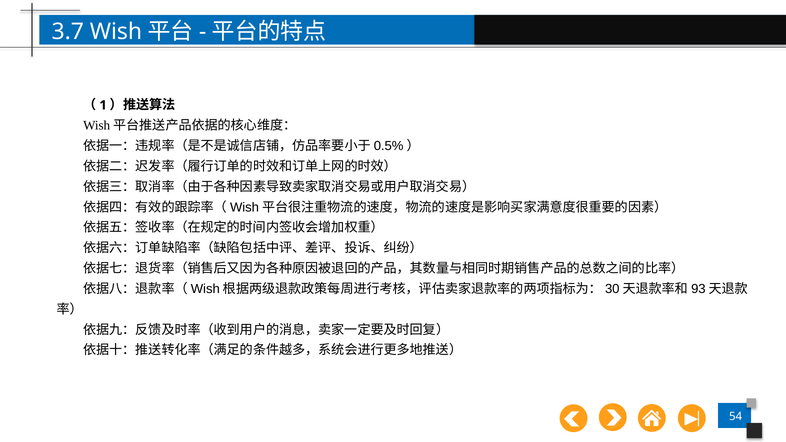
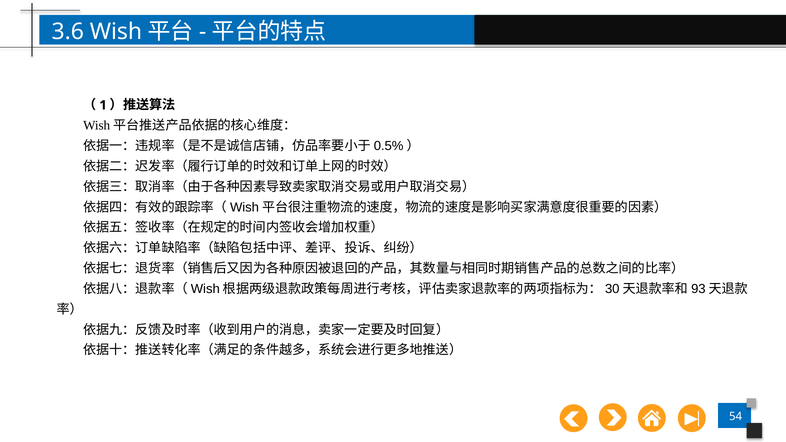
3.7: 3.7 -> 3.6
